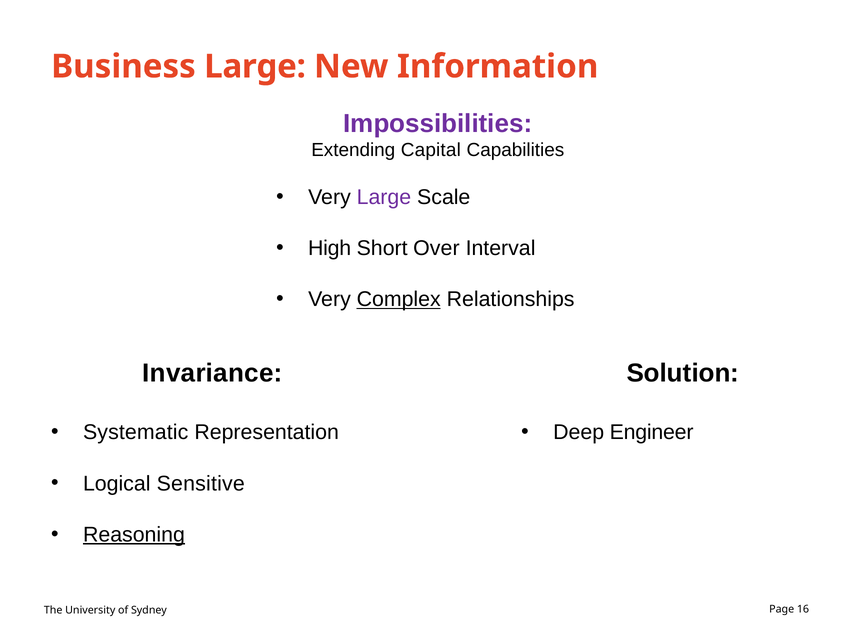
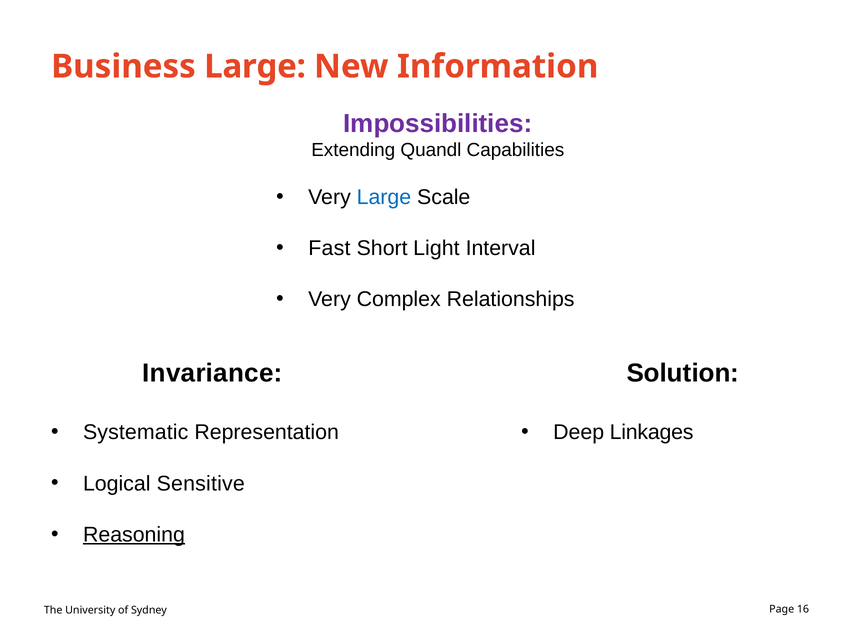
Capital: Capital -> Quandl
Large at (384, 197) colour: purple -> blue
High: High -> Fast
Over: Over -> Light
Complex underline: present -> none
Engineer: Engineer -> Linkages
